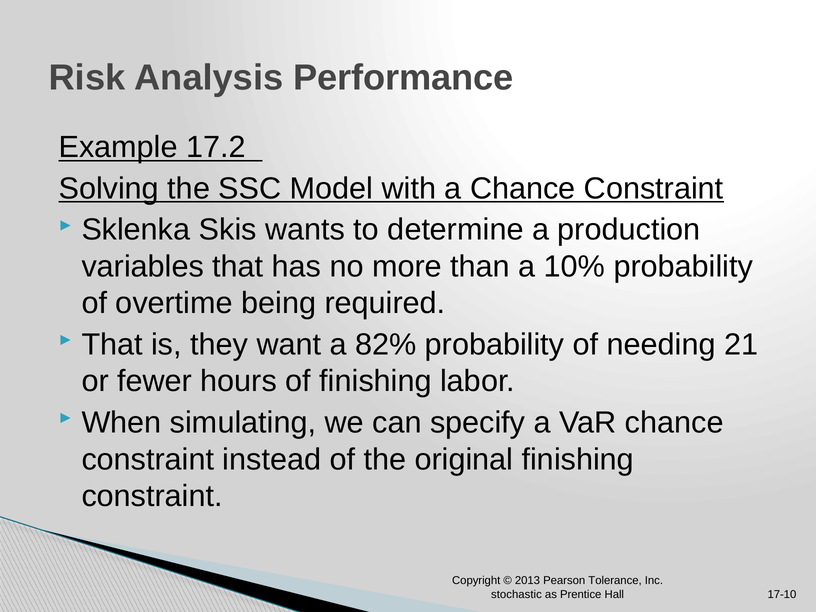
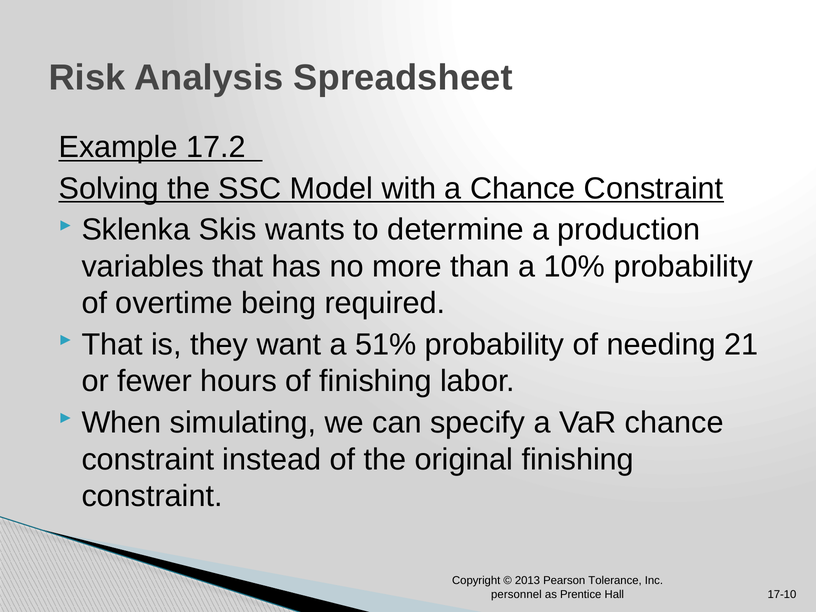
Performance: Performance -> Spreadsheet
82%: 82% -> 51%
stochastic: stochastic -> personnel
